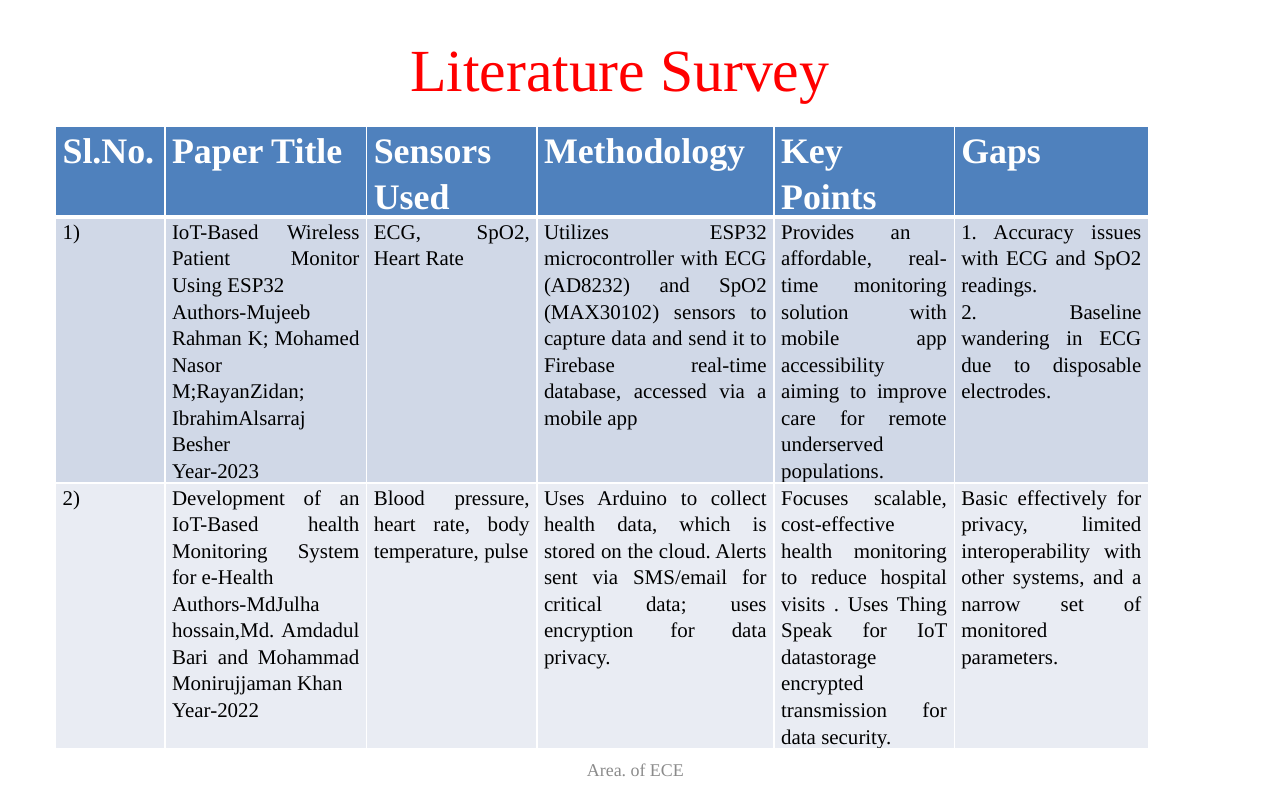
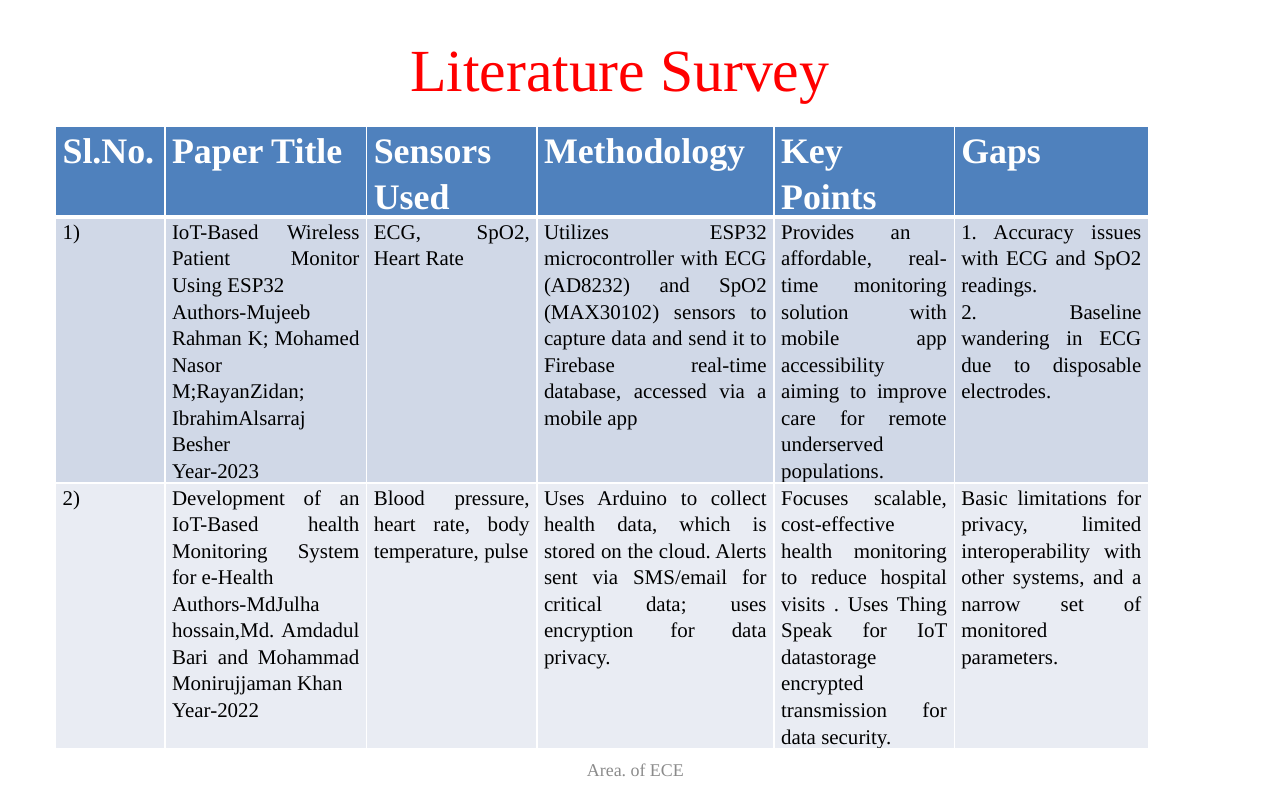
effectively: effectively -> limitations
